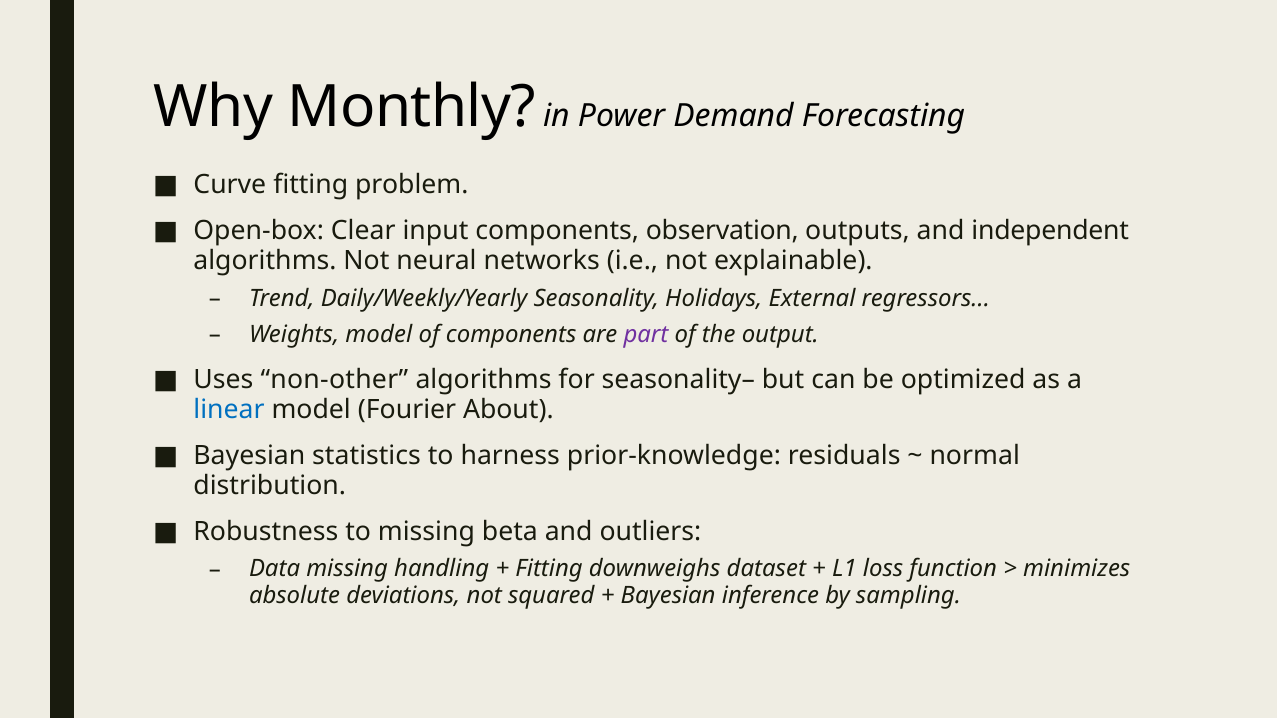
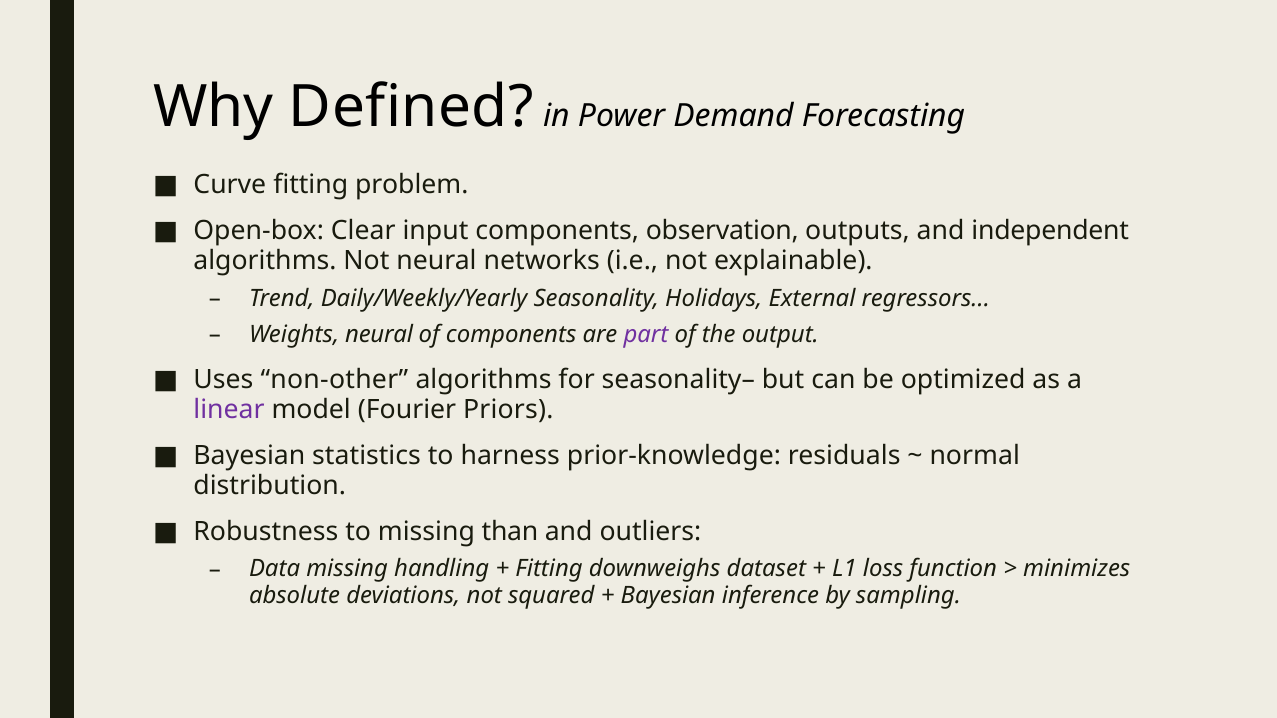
Monthly: Monthly -> Defined
Weights model: model -> neural
linear colour: blue -> purple
About: About -> Priors
beta: beta -> than
